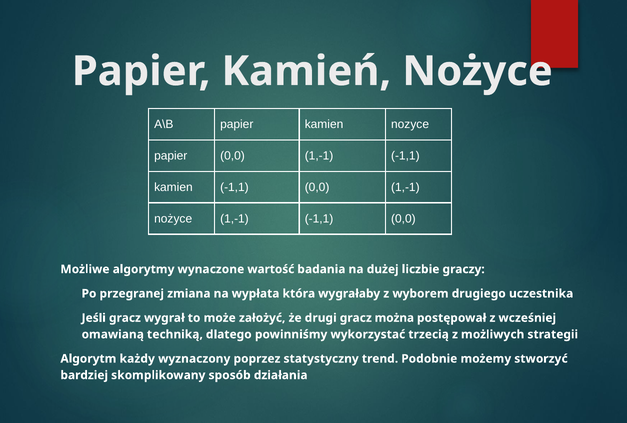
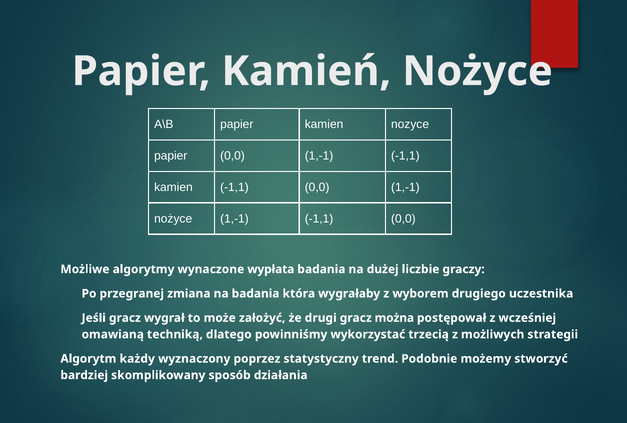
wartość: wartość -> wypłata
na wypłata: wypłata -> badania
